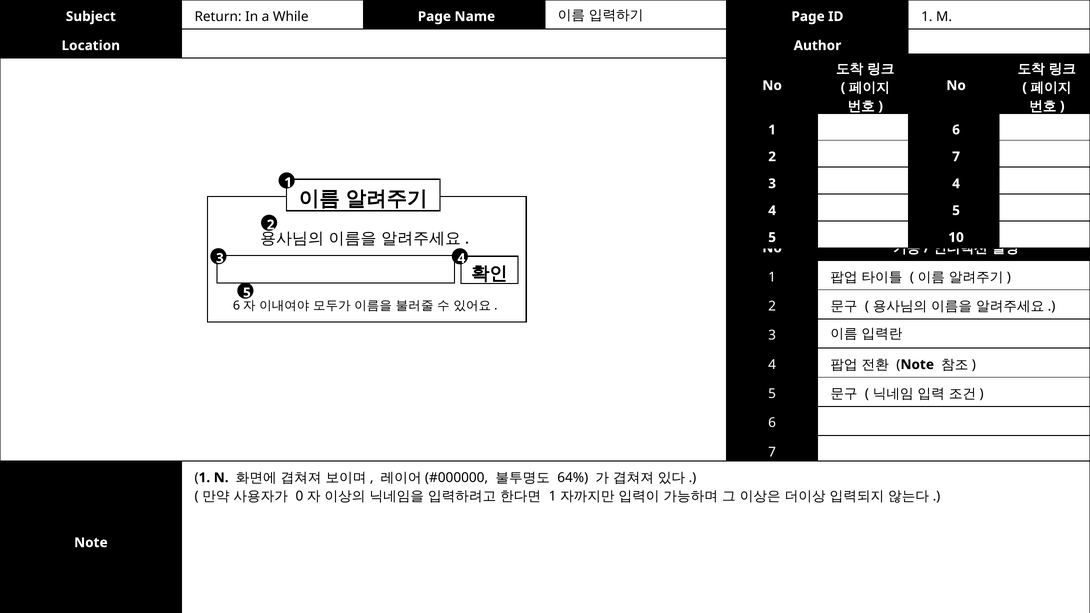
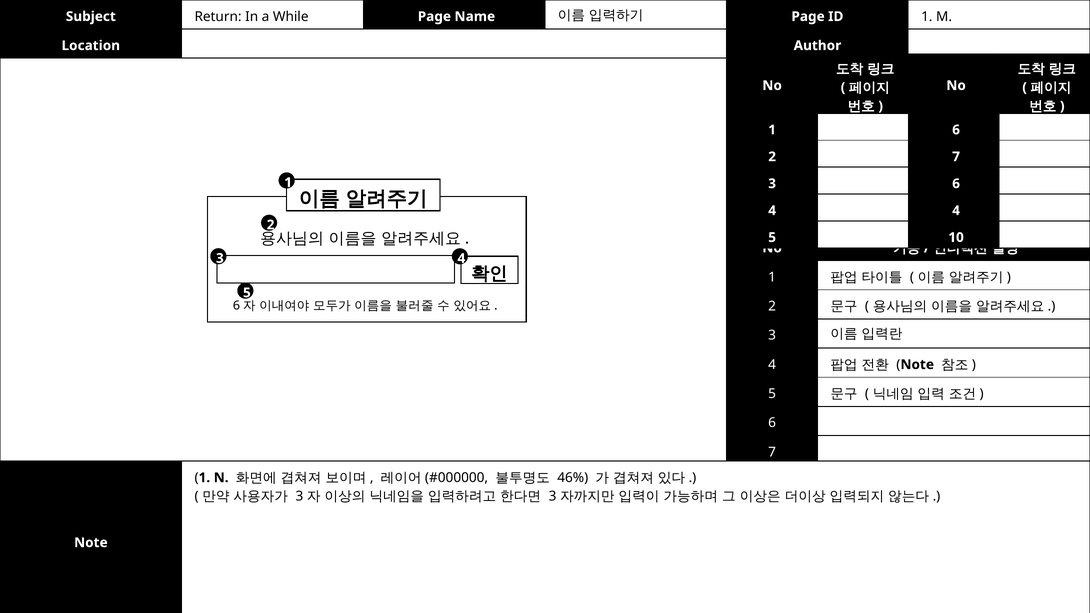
4 at (956, 184): 4 -> 6
4 5: 5 -> 4
64%: 64% -> 46%
0 at (299, 496): 0 -> 3
1 at (553, 496): 1 -> 3
